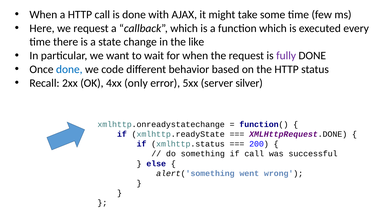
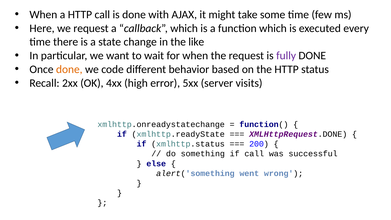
done at (69, 69) colour: blue -> orange
only: only -> high
silver: silver -> visits
